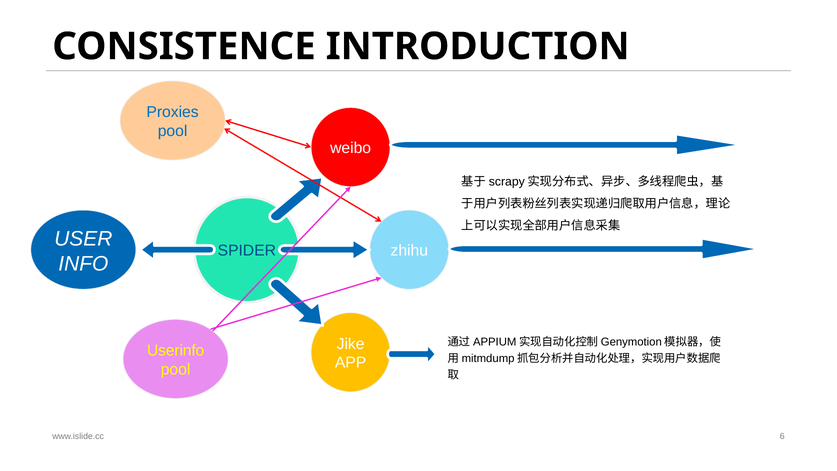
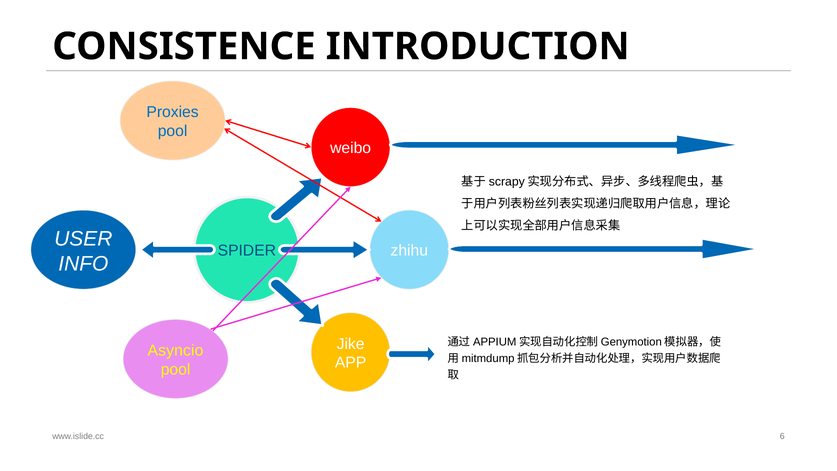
Userinfo: Userinfo -> Asyncio
